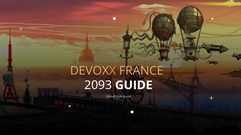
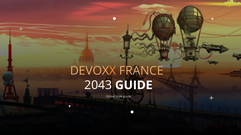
2093: 2093 -> 2043
